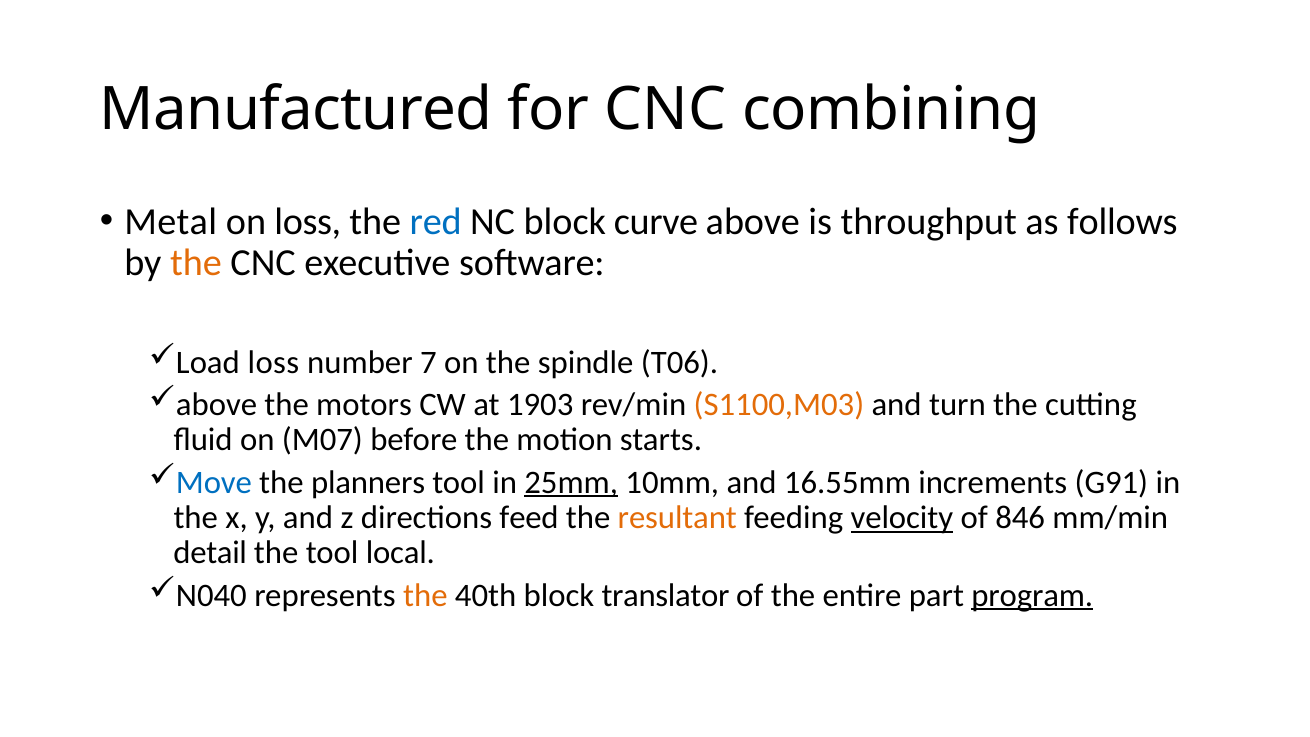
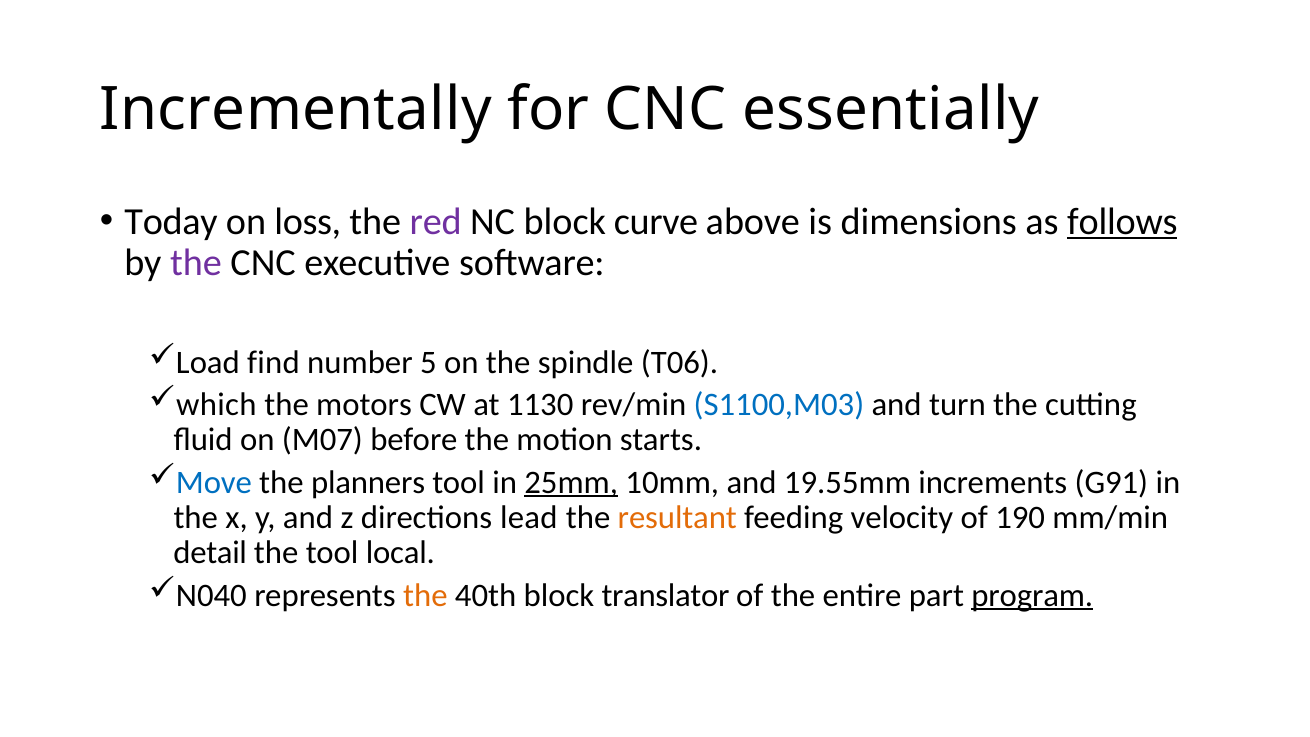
Manufactured: Manufactured -> Incrementally
combining: combining -> essentially
Metal: Metal -> Today
red colour: blue -> purple
throughput: throughput -> dimensions
follows underline: none -> present
the at (196, 263) colour: orange -> purple
Load loss: loss -> find
7: 7 -> 5
above at (217, 405): above -> which
1903: 1903 -> 1130
S1100,M03 colour: orange -> blue
16.55mm: 16.55mm -> 19.55mm
feed: feed -> lead
velocity underline: present -> none
846: 846 -> 190
